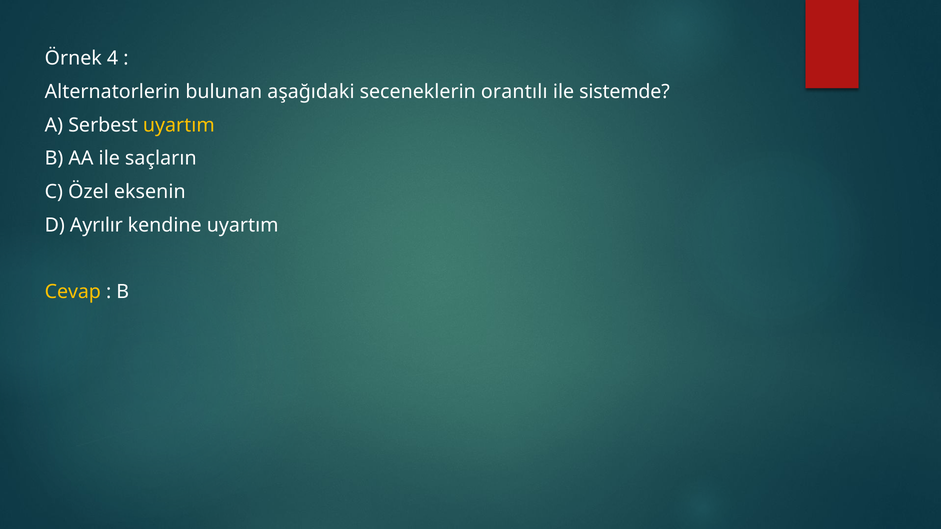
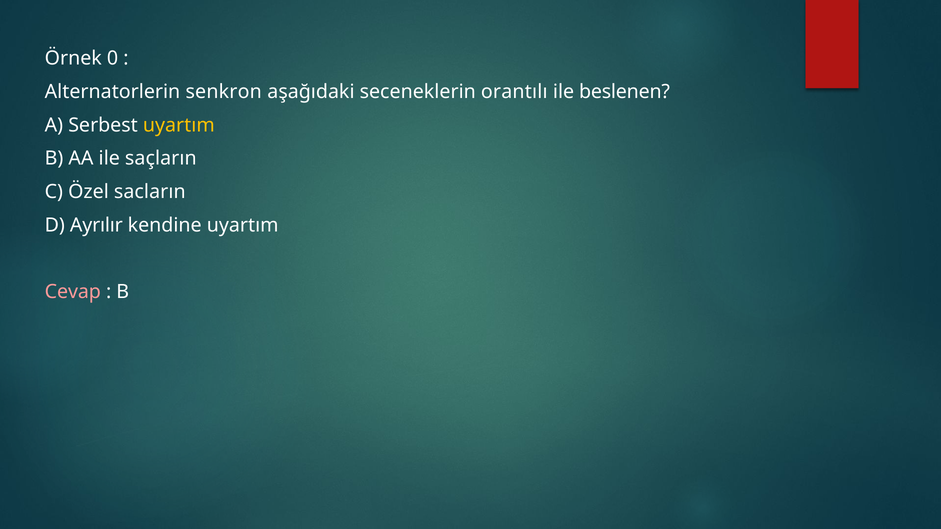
4: 4 -> 0
bulunan: bulunan -> senkron
sistemde: sistemde -> beslenen
eksenin: eksenin -> sacların
Cevap colour: yellow -> pink
